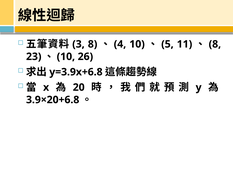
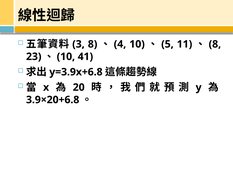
26: 26 -> 41
